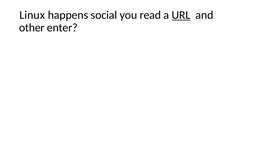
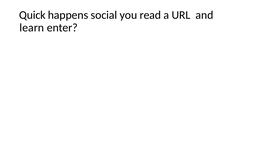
Linux: Linux -> Quick
URL underline: present -> none
other: other -> learn
